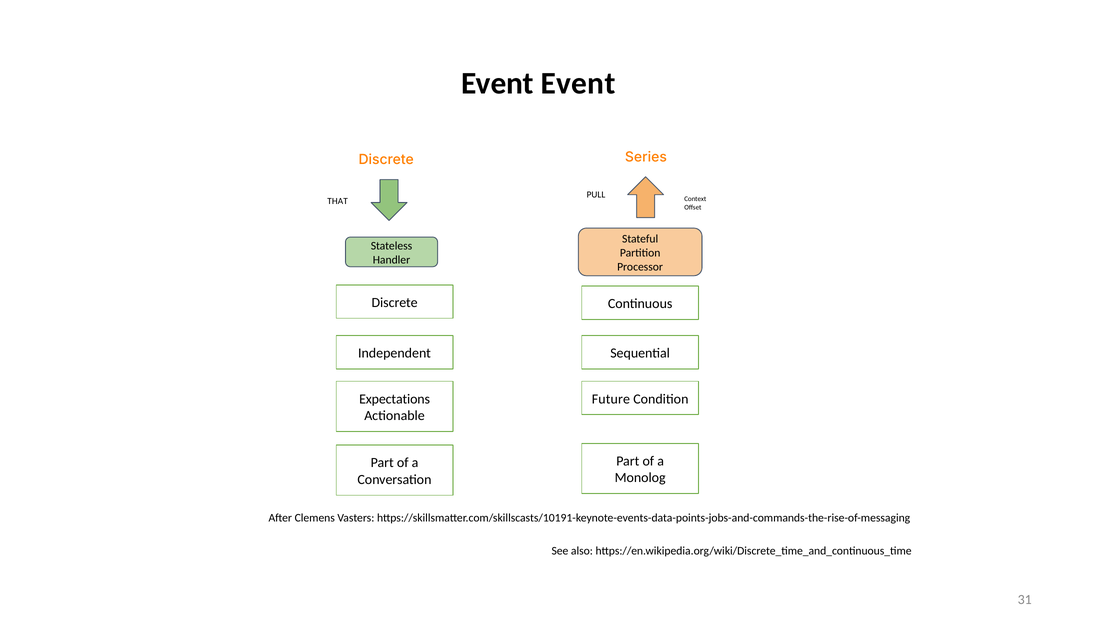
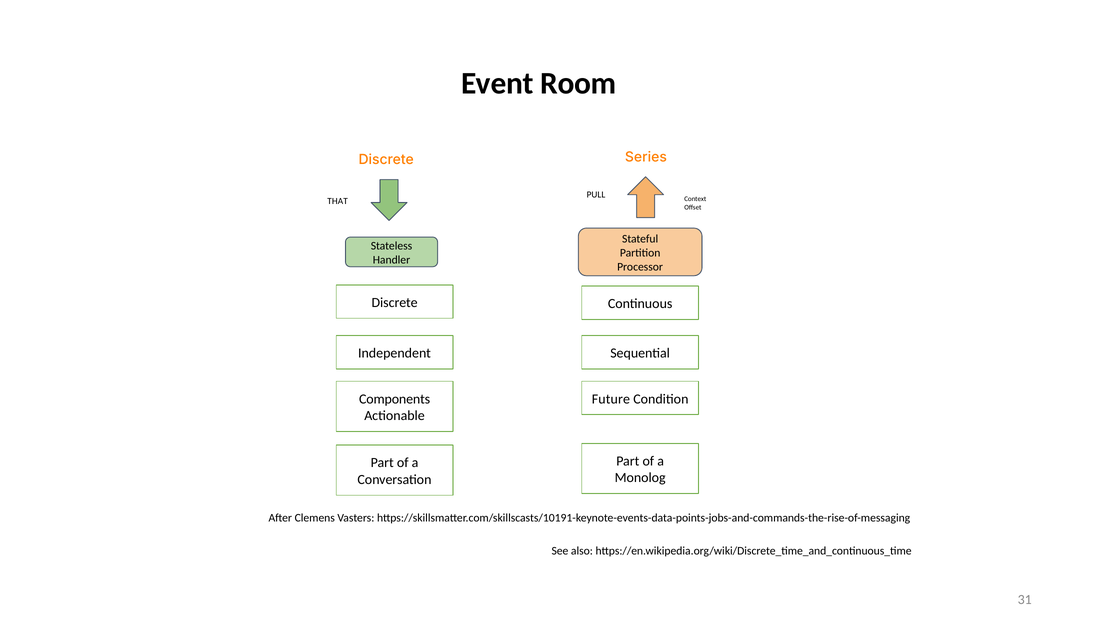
Event Event: Event -> Room
Expectations: Expectations -> Components
